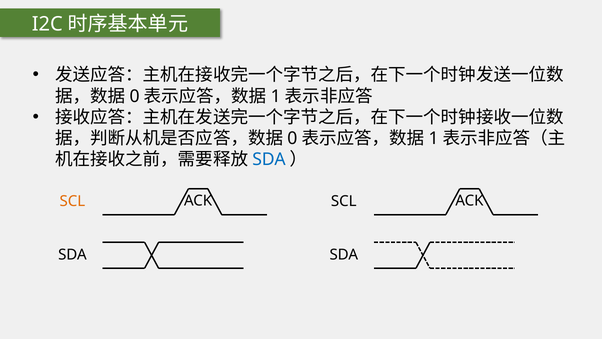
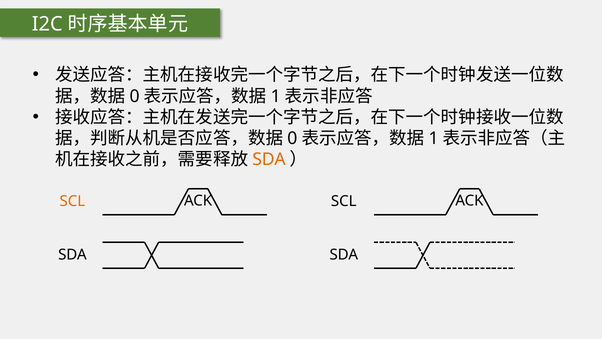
SDA at (269, 159) colour: blue -> orange
